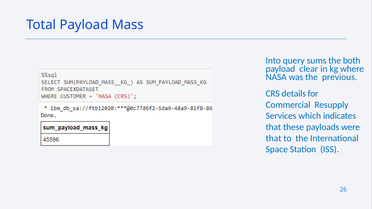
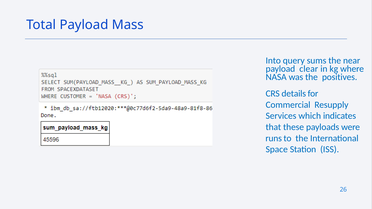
both: both -> near
previous: previous -> positives
that at (274, 138): that -> runs
